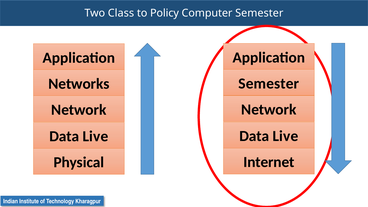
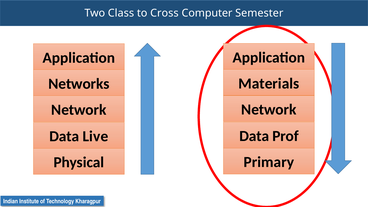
Policy: Policy -> Cross
Semester at (269, 84): Semester -> Materials
Live at (285, 136): Live -> Prof
Internet: Internet -> Primary
